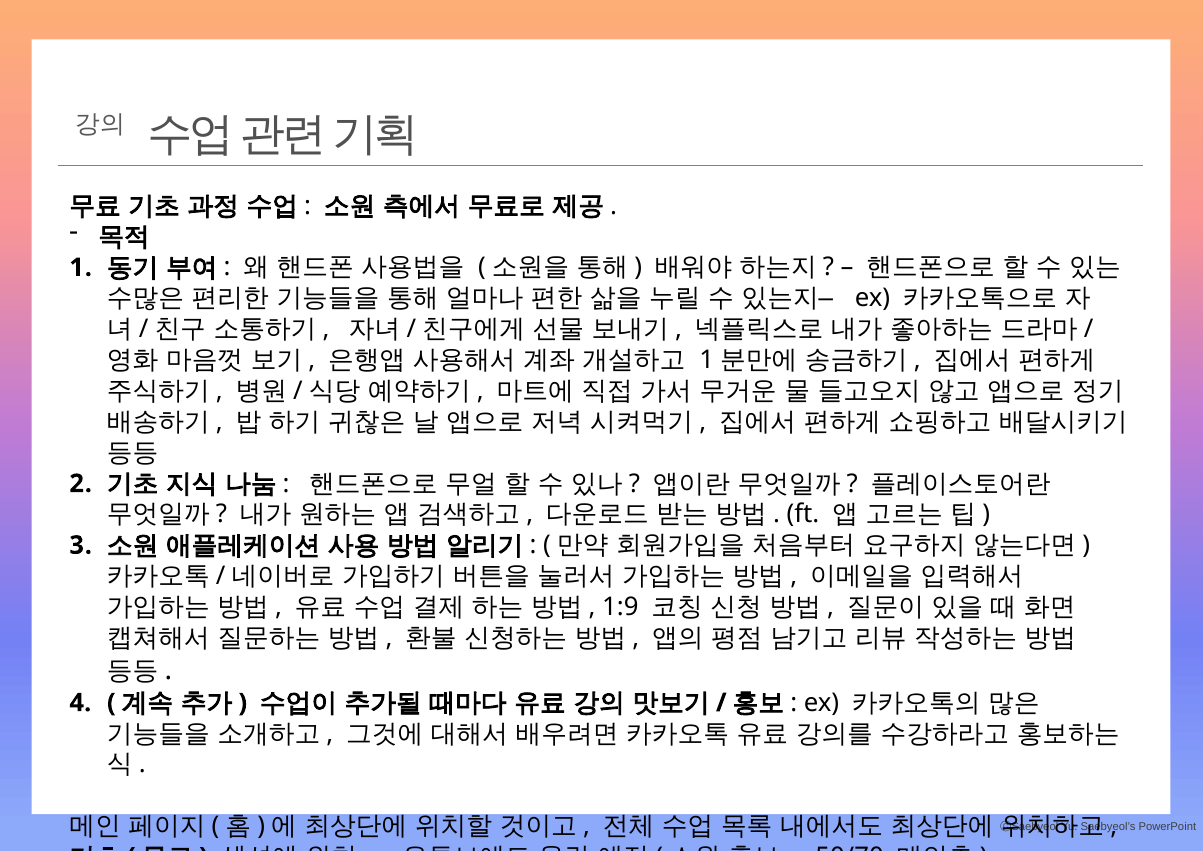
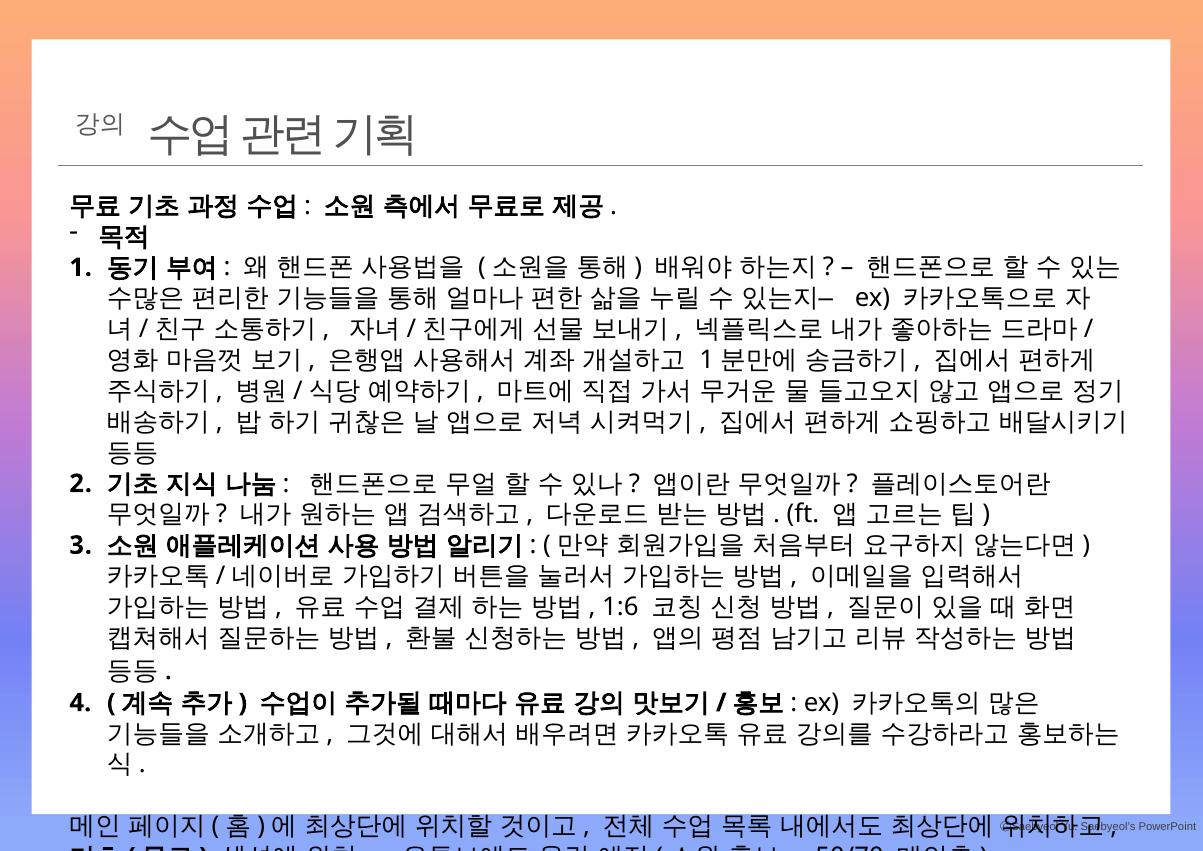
1:9: 1:9 -> 1:6
